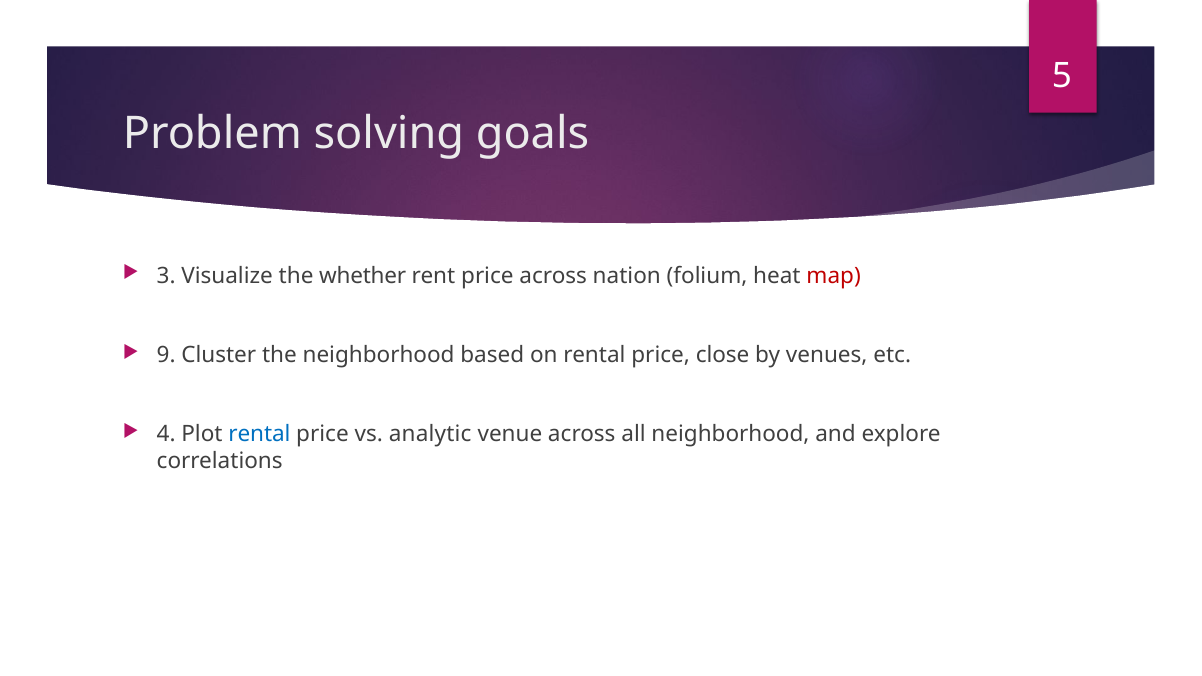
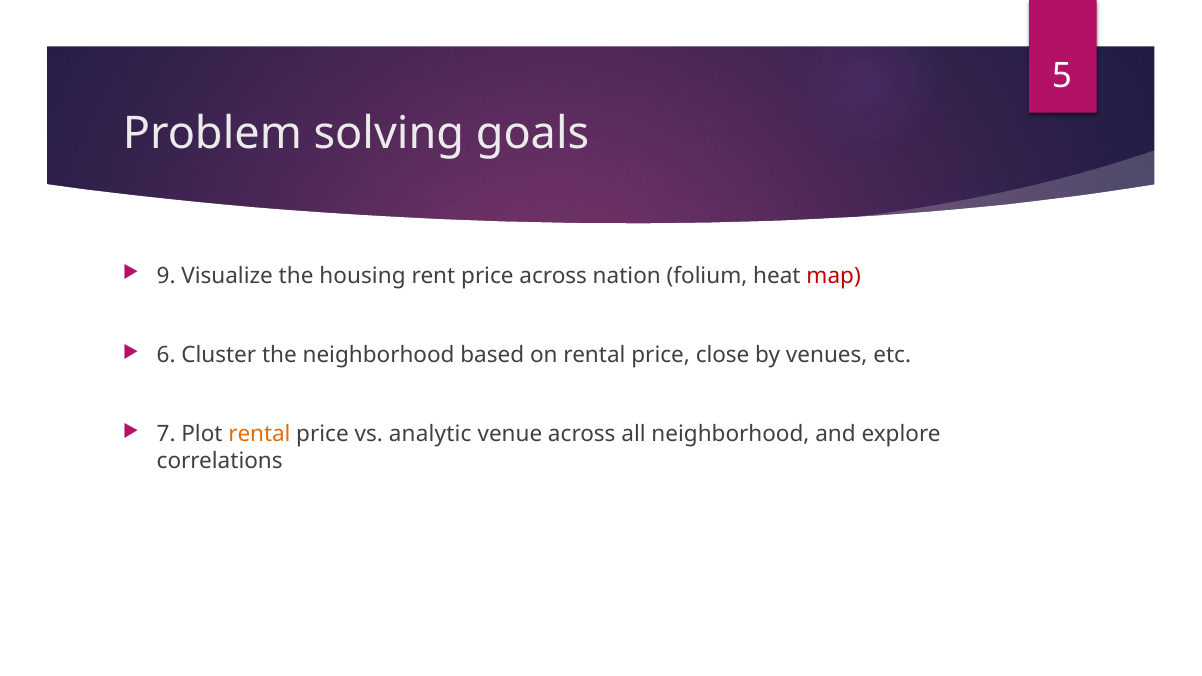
3: 3 -> 9
whether: whether -> housing
9: 9 -> 6
4: 4 -> 7
rental at (259, 435) colour: blue -> orange
